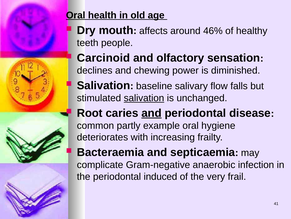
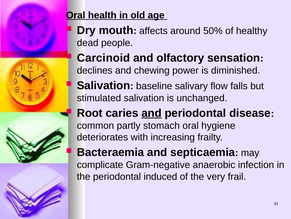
46%: 46% -> 50%
teeth: teeth -> dead
salivation at (144, 98) underline: present -> none
example: example -> stomach
